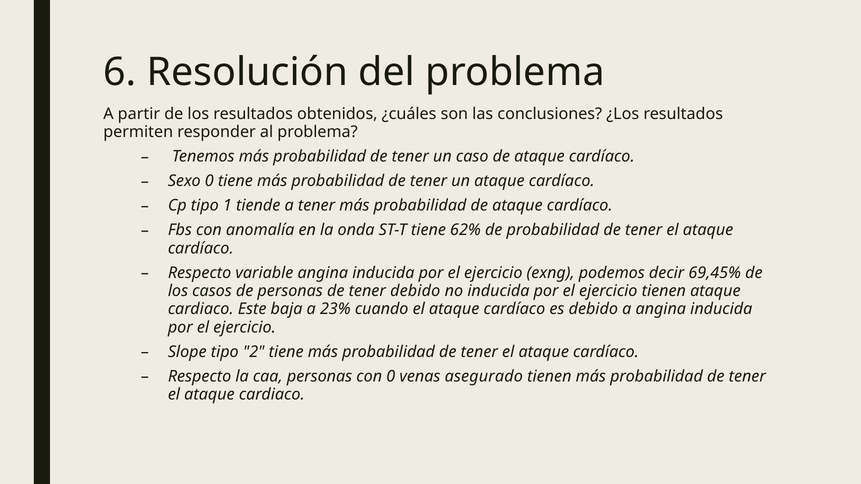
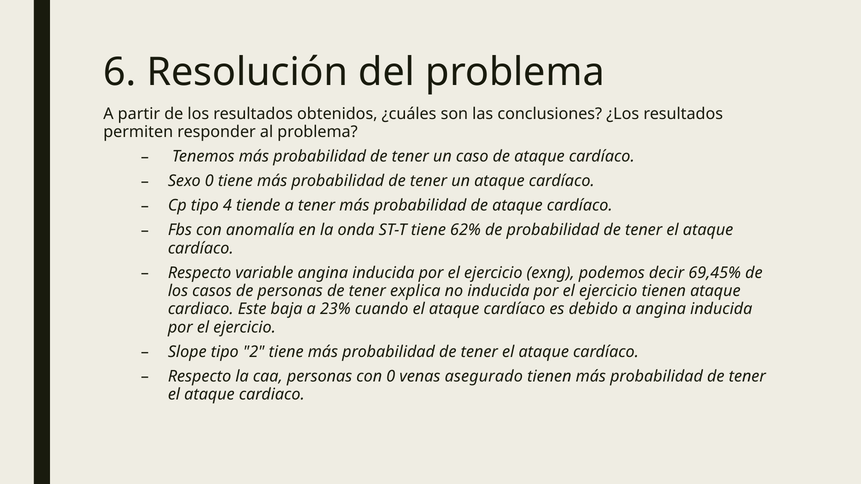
1: 1 -> 4
tener debido: debido -> explica
